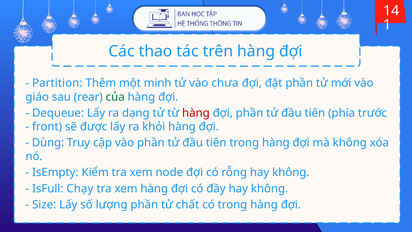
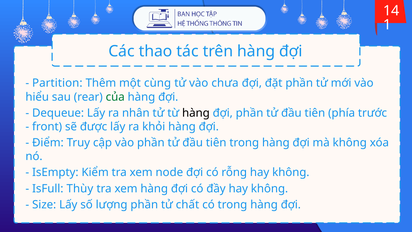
minh: minh -> cùng
giáo: giáo -> hiểu
dạng: dạng -> nhân
hàng at (196, 113) colour: red -> black
Dùng: Dùng -> Điểm
Chạy: Chạy -> Thùy
